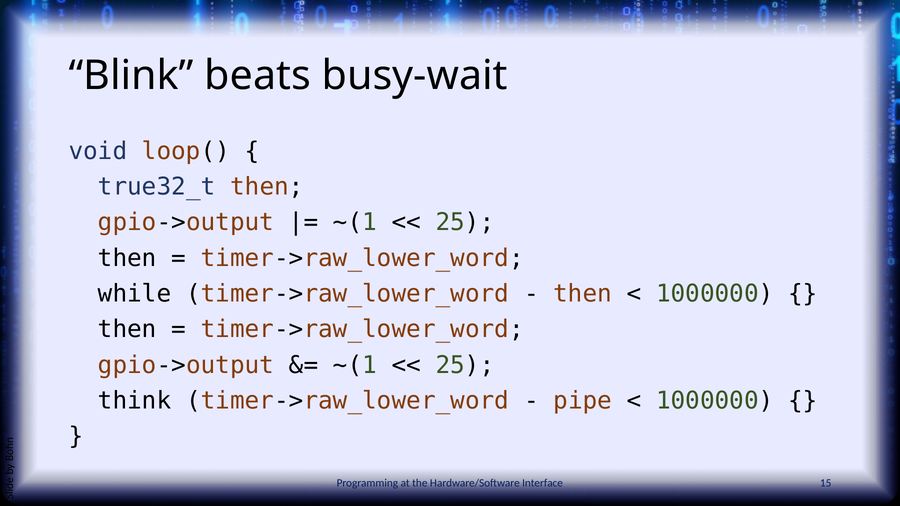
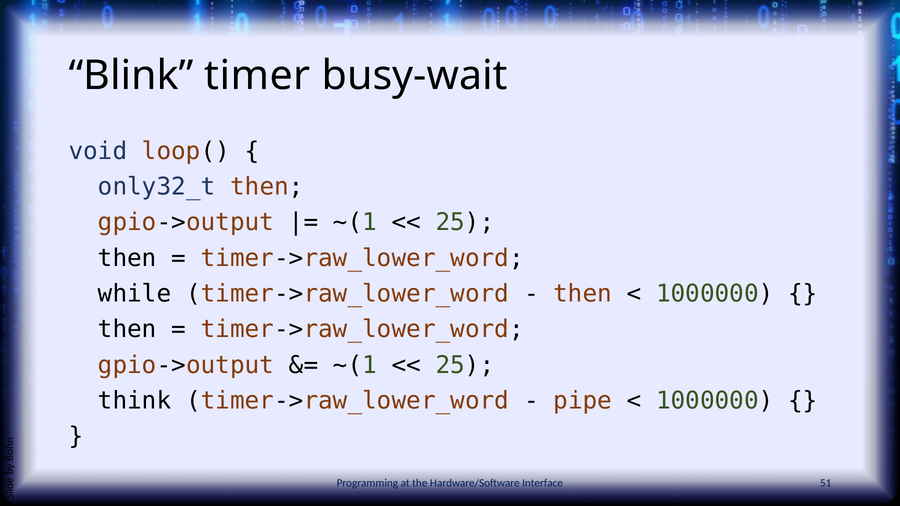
beats: beats -> timer
true32_t: true32_t -> only32_t
15: 15 -> 51
